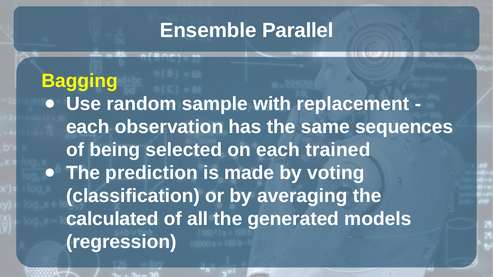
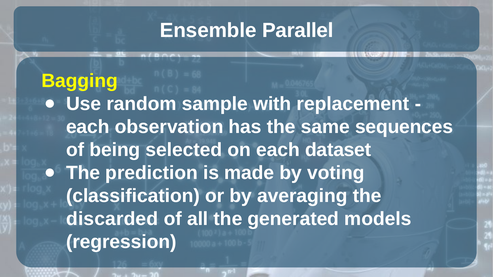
trained: trained -> dataset
calculated: calculated -> discarded
